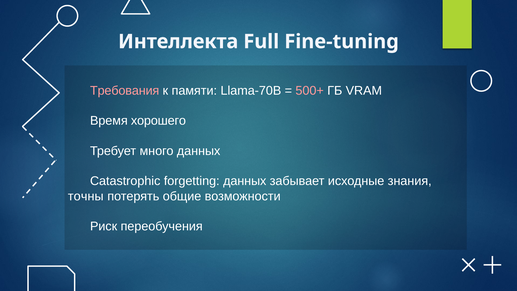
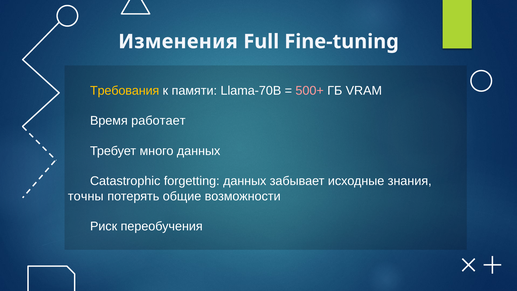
Интеллекта: Интеллекта -> Изменения
Требования colour: pink -> yellow
хорошего: хорошего -> работает
